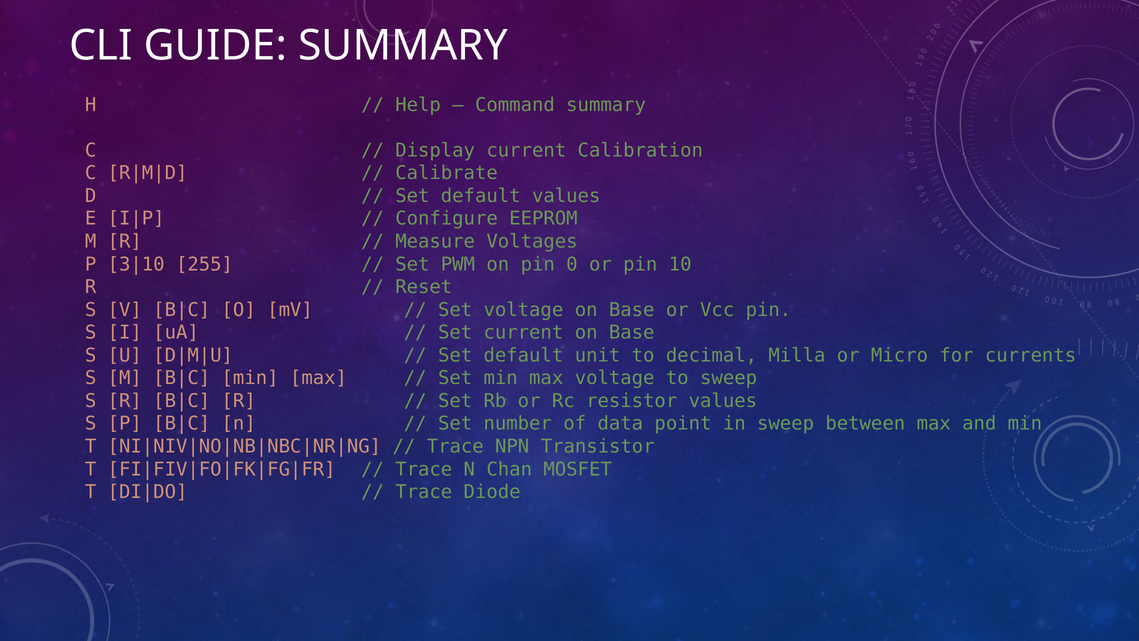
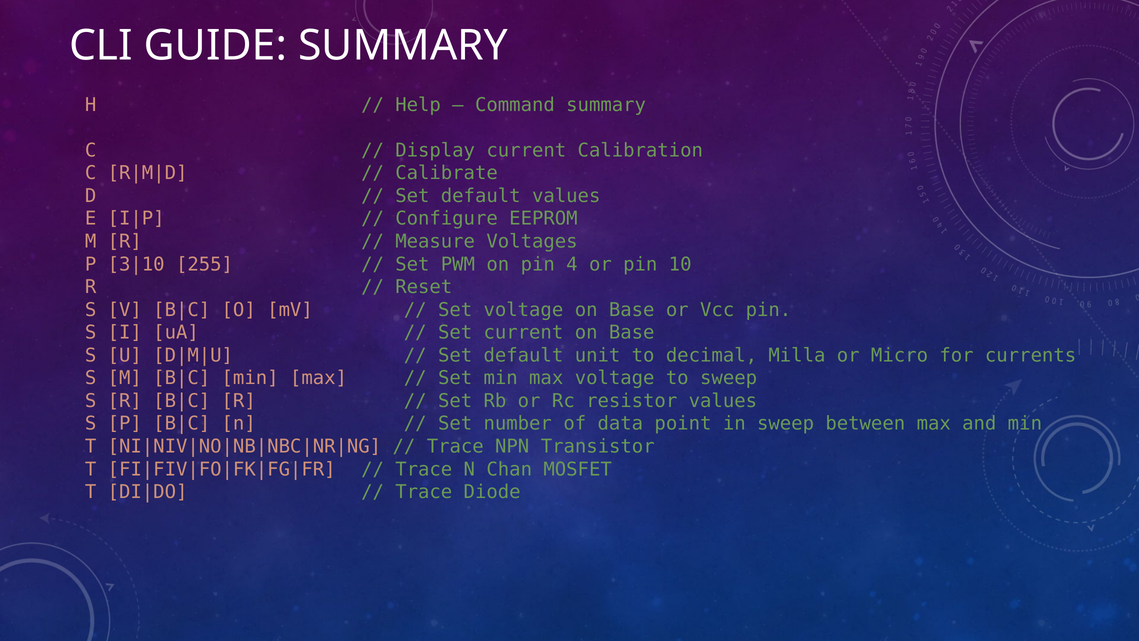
0: 0 -> 4
